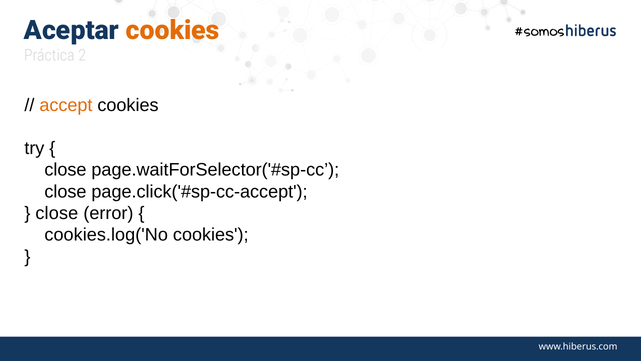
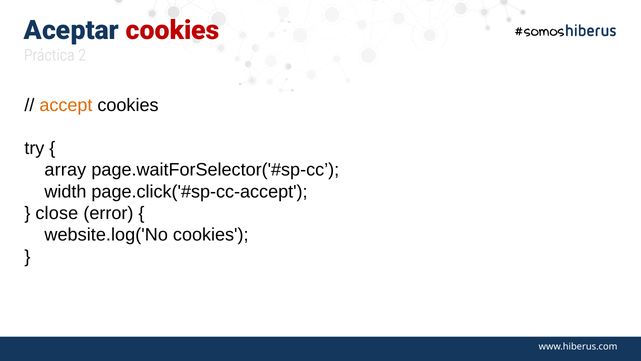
cookies at (173, 30) colour: orange -> red
close at (65, 170): close -> array
close at (65, 191): close -> width
cookies.log('No: cookies.log('No -> website.log('No
